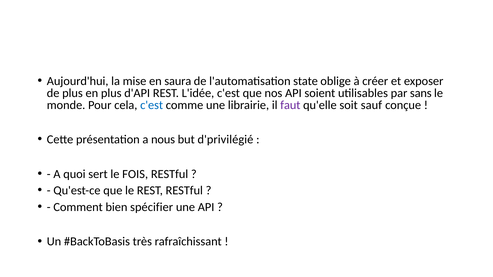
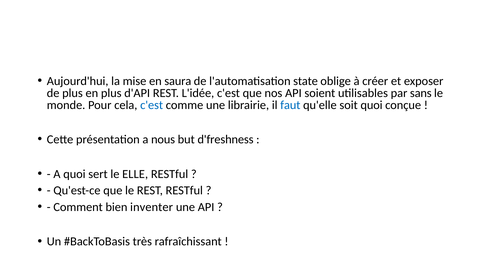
faut colour: purple -> blue
soit sauf: sauf -> quoi
d'privilégié: d'privilégié -> d'freshness
FOIS: FOIS -> ELLE
spécifier: spécifier -> inventer
